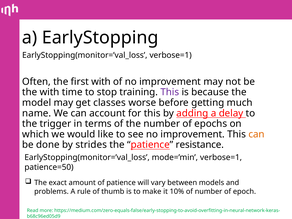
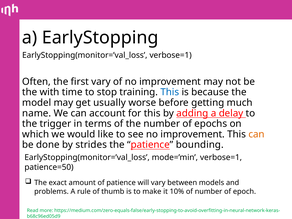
first with: with -> vary
This at (170, 92) colour: purple -> blue
classes: classes -> usually
resistance: resistance -> bounding
